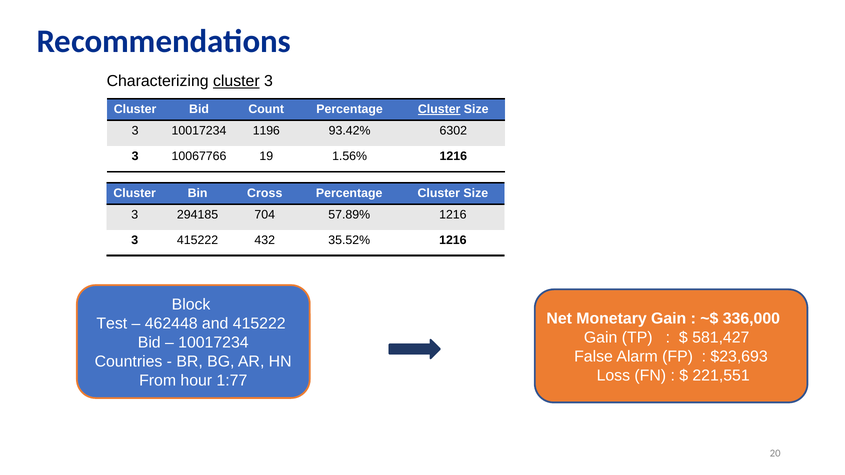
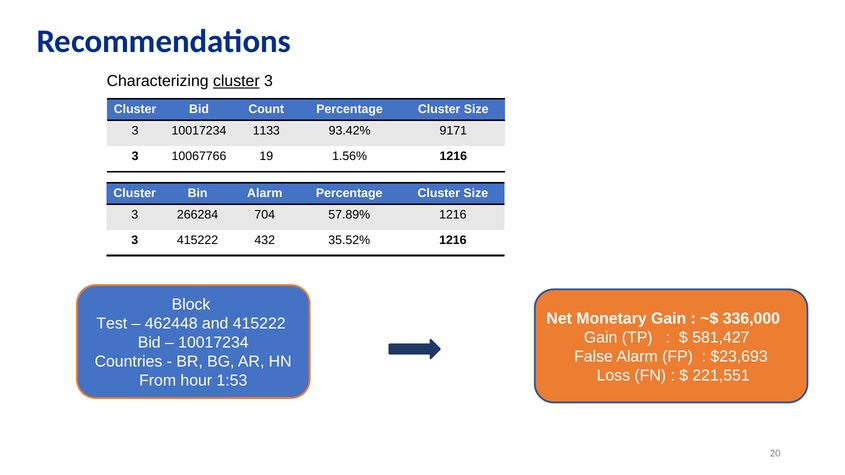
Cluster at (439, 109) underline: present -> none
1196: 1196 -> 1133
6302: 6302 -> 9171
Bin Cross: Cross -> Alarm
294185: 294185 -> 266284
1:77: 1:77 -> 1:53
